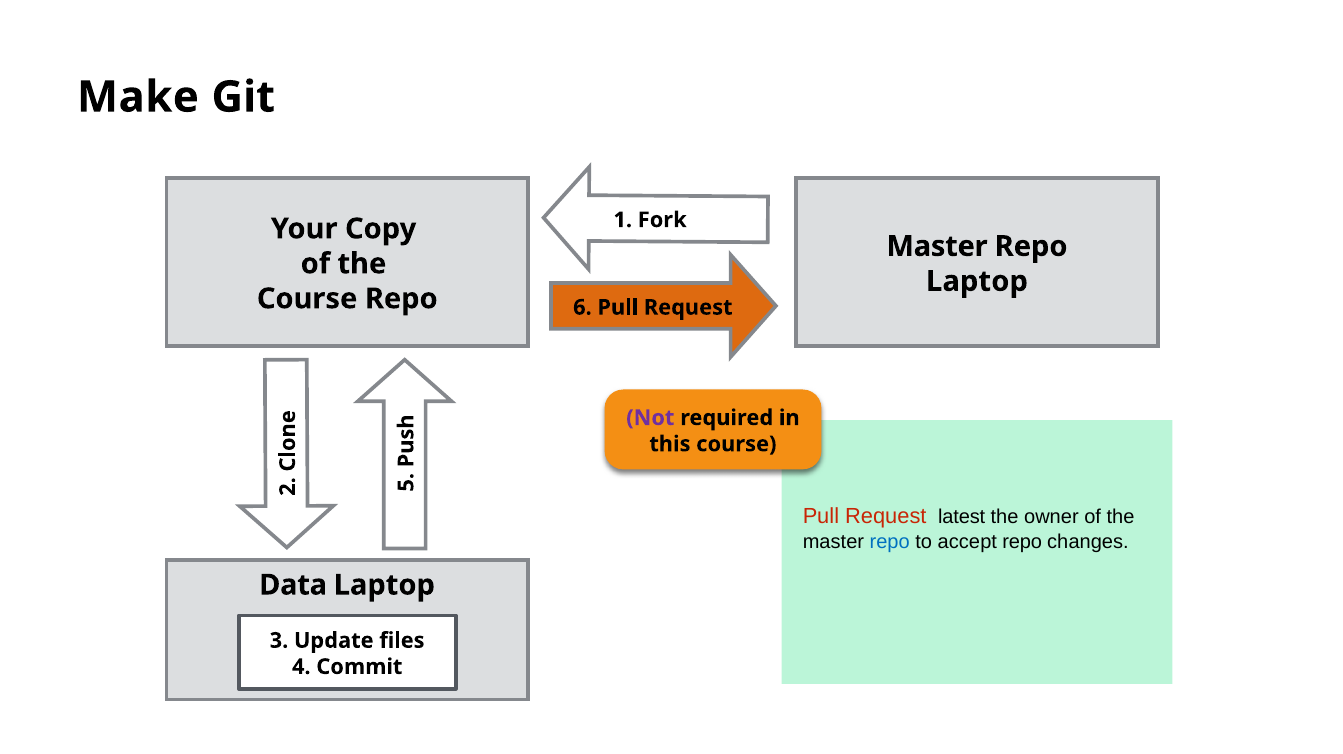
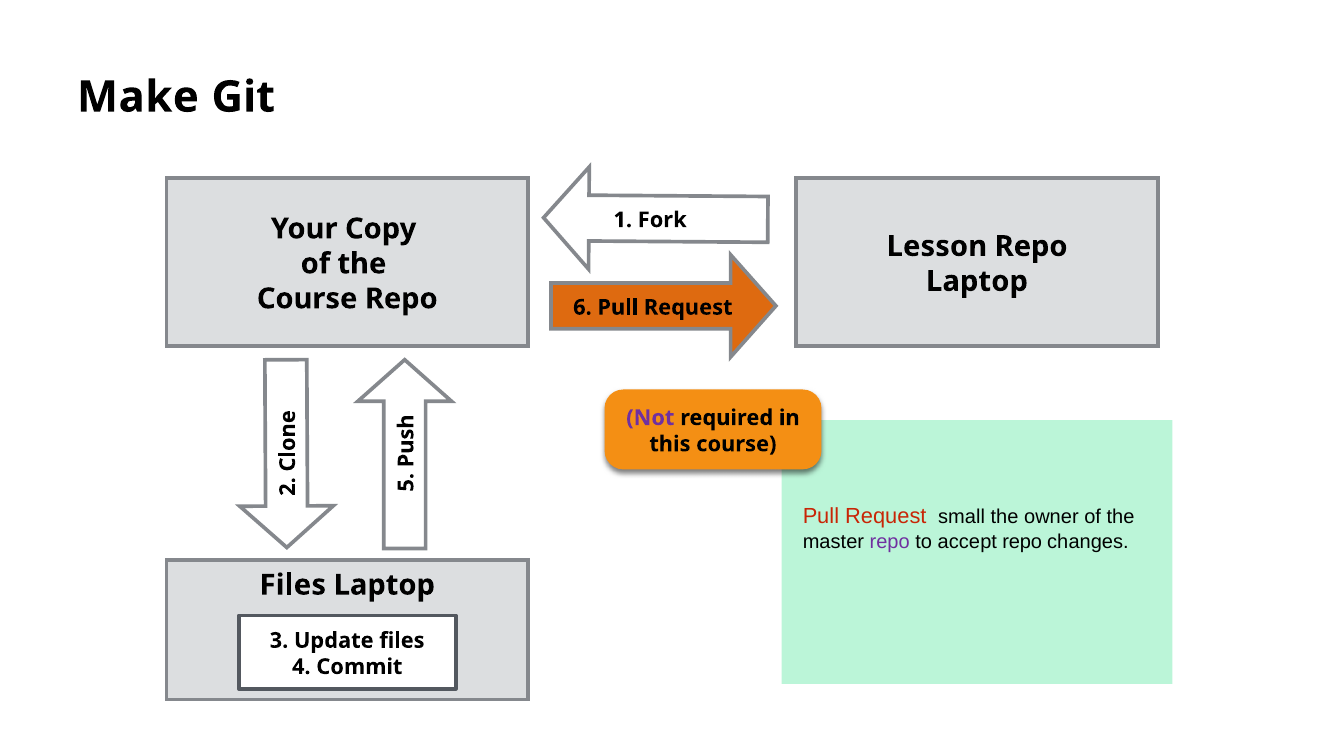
Master at (937, 246): Master -> Lesson
latest: latest -> small
repo at (890, 542) colour: blue -> purple
Data at (293, 585): Data -> Files
